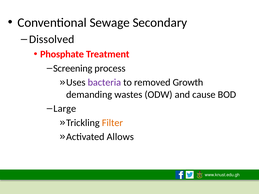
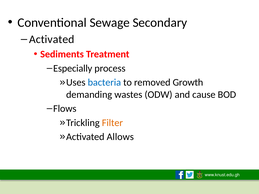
Dissolved at (52, 39): Dissolved -> Activated
Phosphate: Phosphate -> Sediments
Screening: Screening -> Especially
bacteria colour: purple -> blue
Large: Large -> Flows
